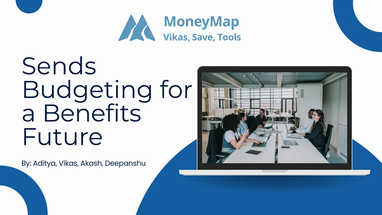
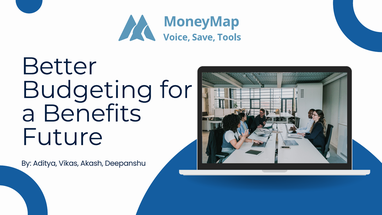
Vikas at (177, 37): Vikas -> Voice
Sends: Sends -> Better
